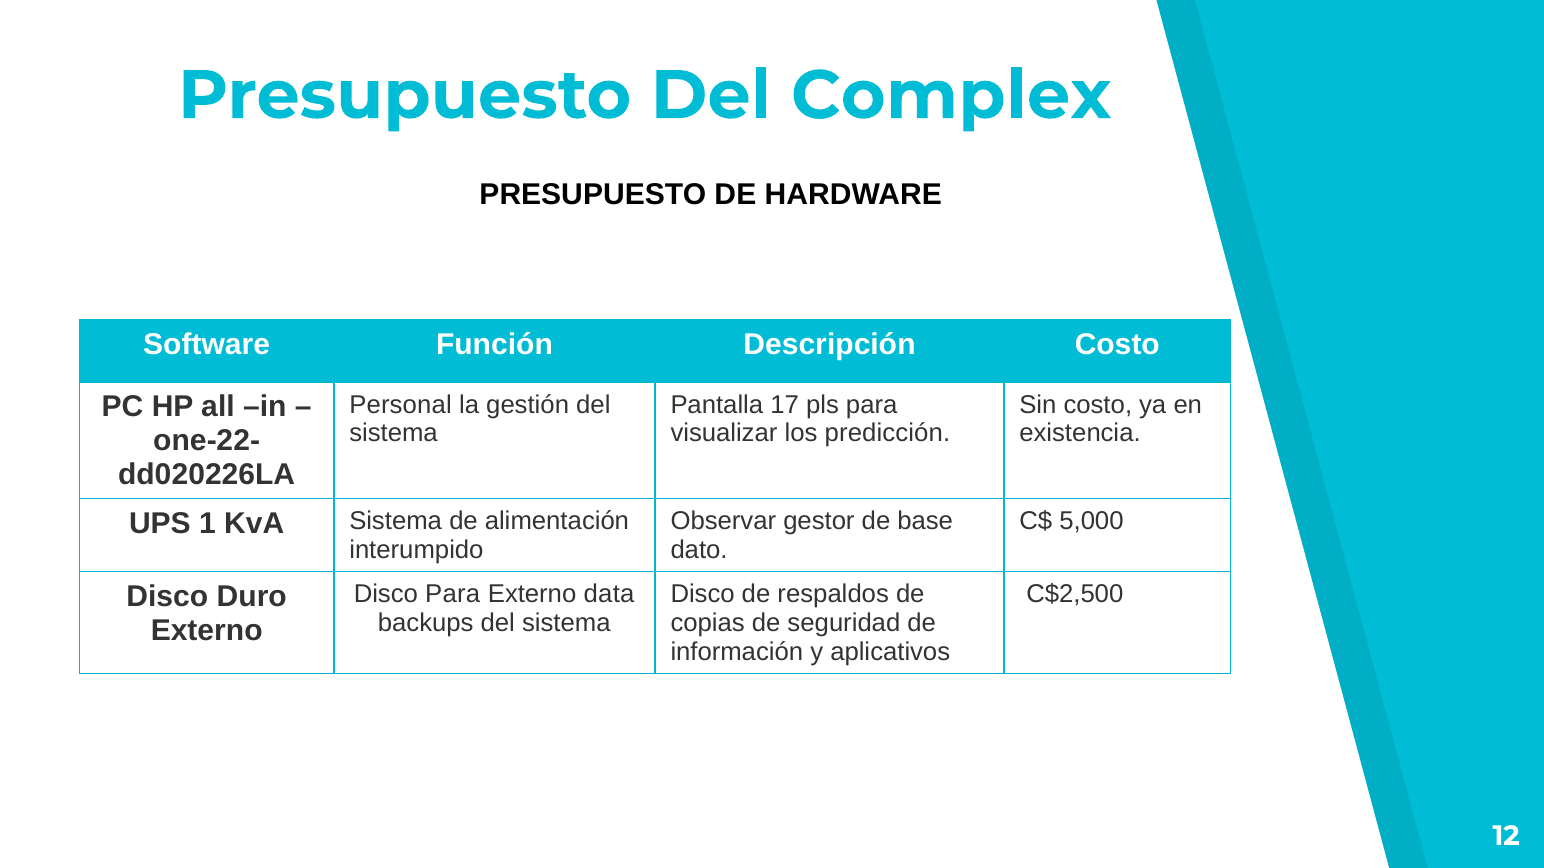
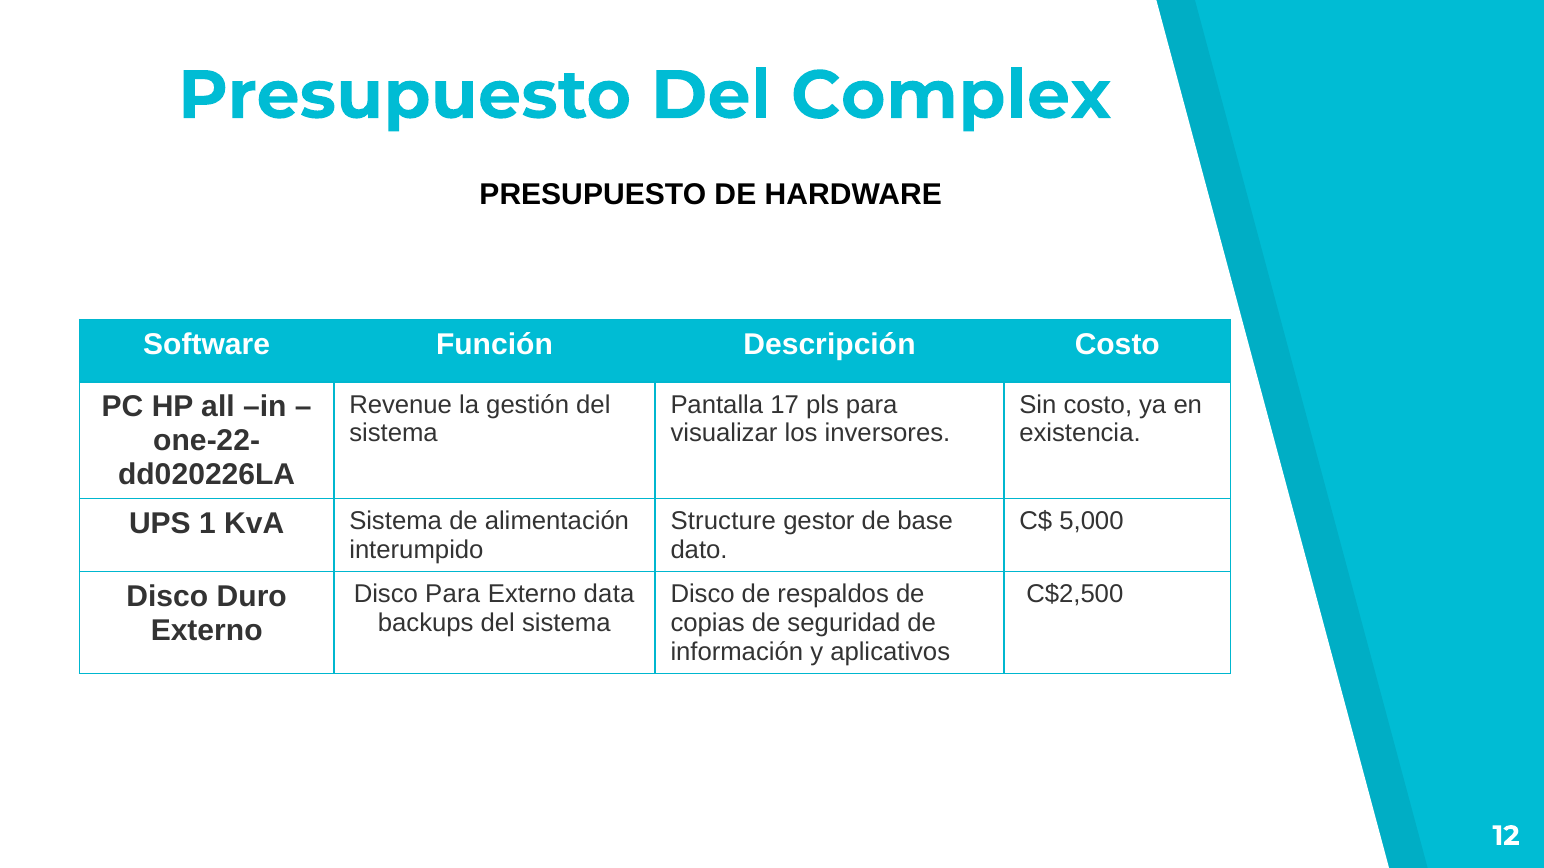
Personal: Personal -> Revenue
predicción: predicción -> inversores
Observar: Observar -> Structure
